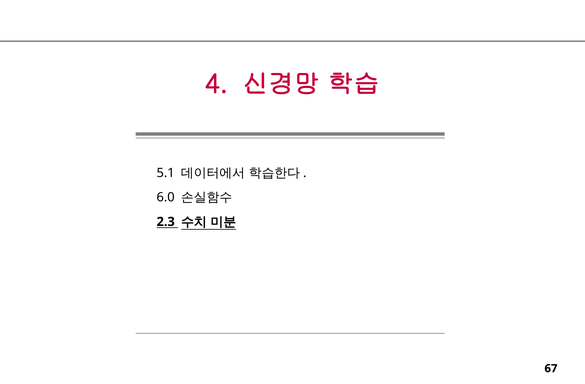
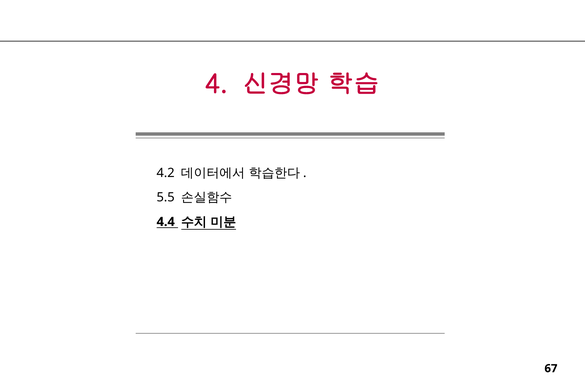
5.1: 5.1 -> 4.2
6.0: 6.0 -> 5.5
2.3: 2.3 -> 4.4
